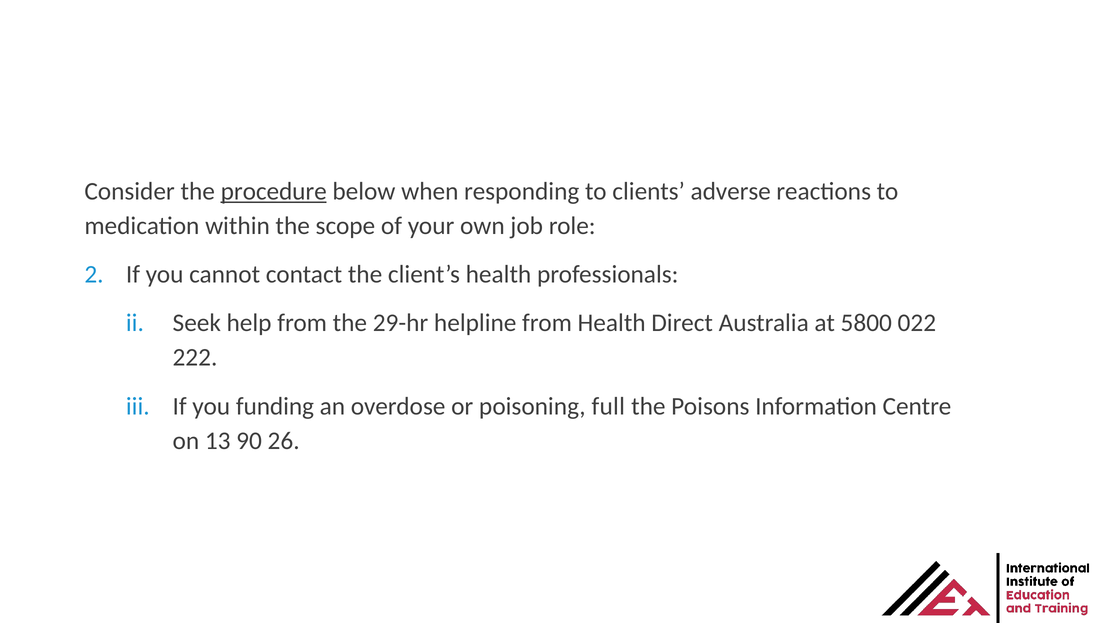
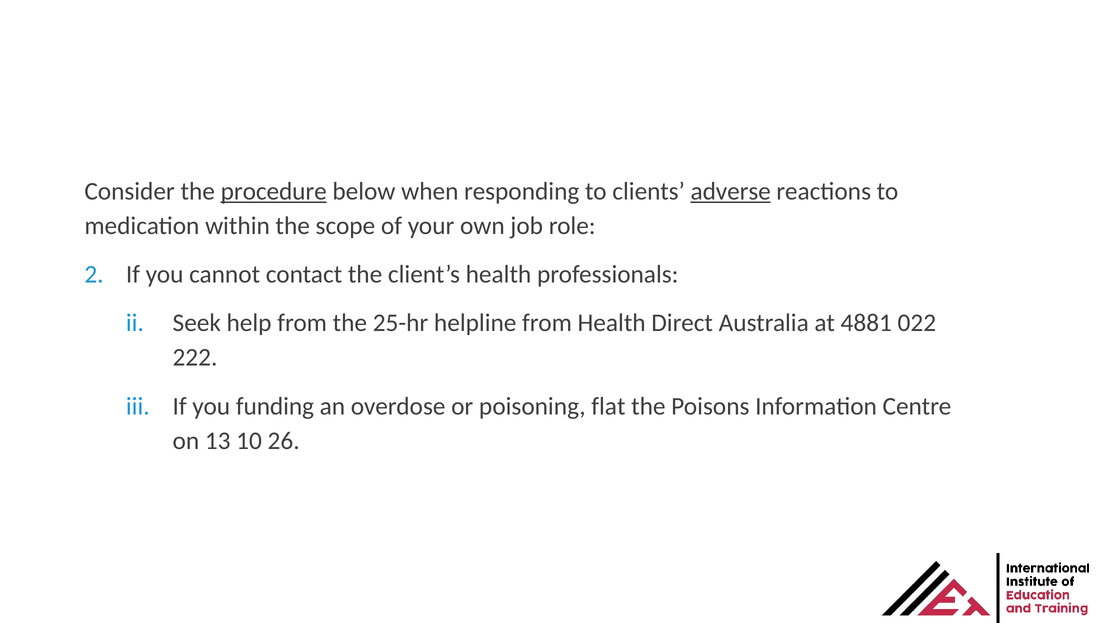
adverse underline: none -> present
29-hr: 29-hr -> 25-hr
5800: 5800 -> 4881
full: full -> flat
90: 90 -> 10
